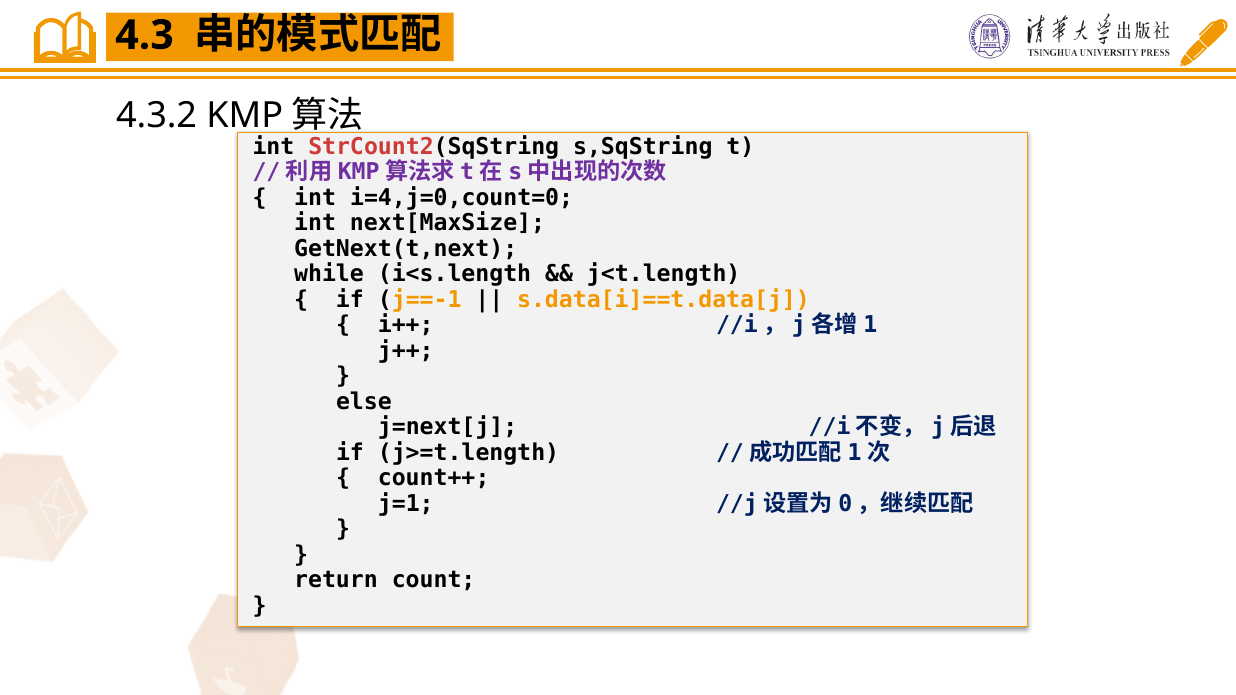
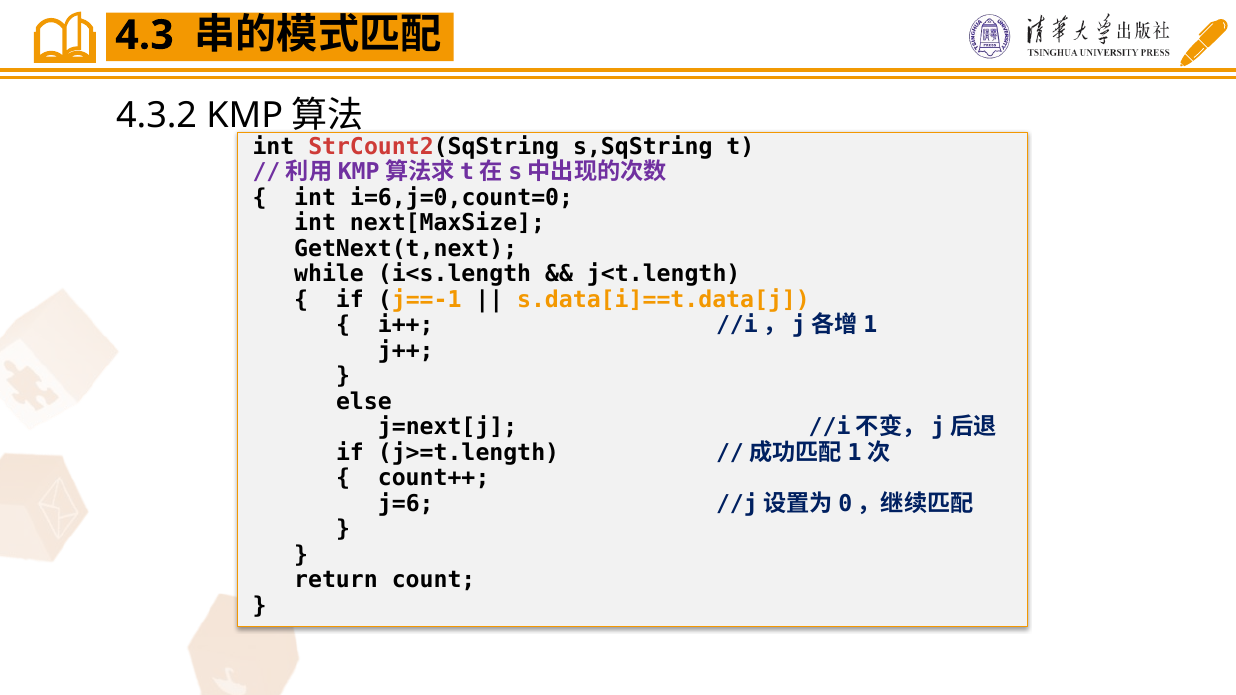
i=4,j=0,count=0: i=4,j=0,count=0 -> i=6,j=0,count=0
j=1: j=1 -> j=6
